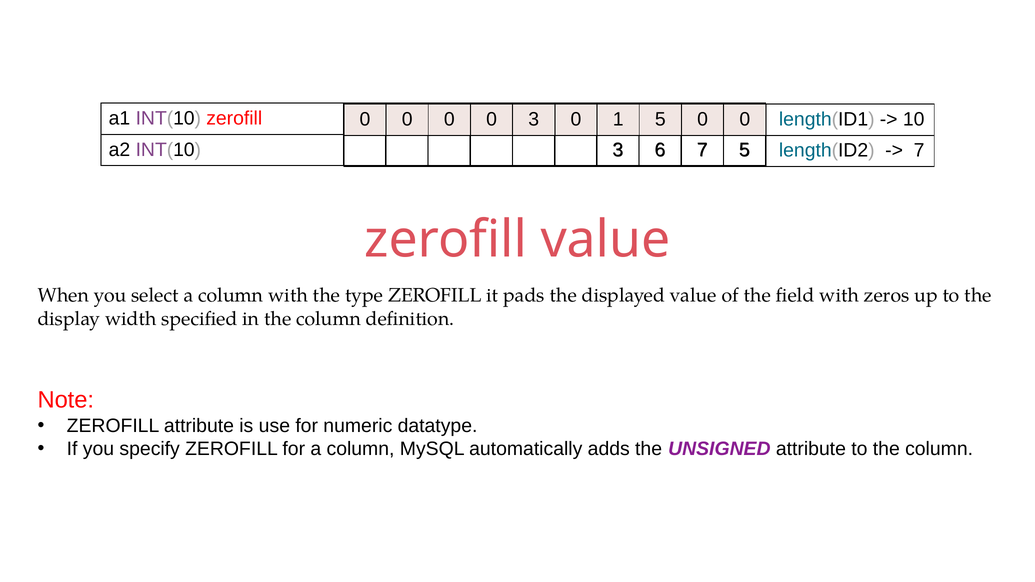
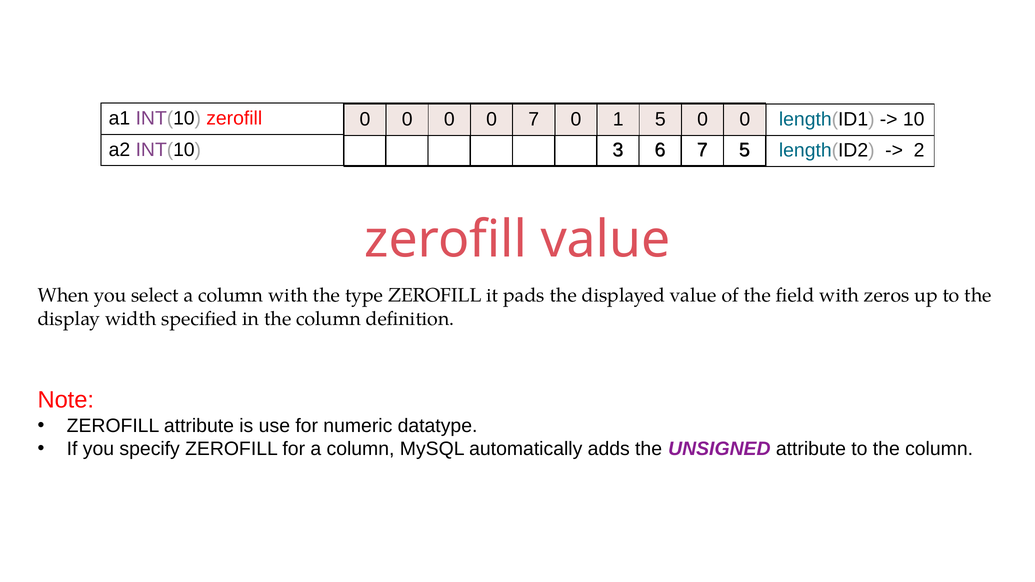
0 3: 3 -> 7
7 at (919, 151): 7 -> 2
